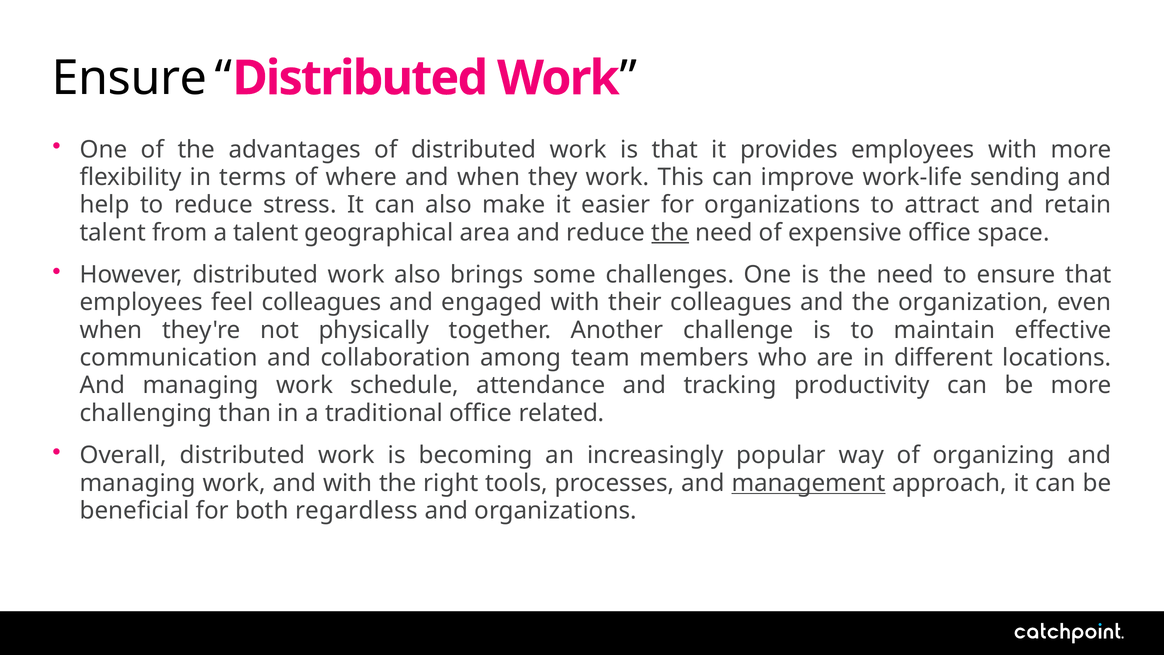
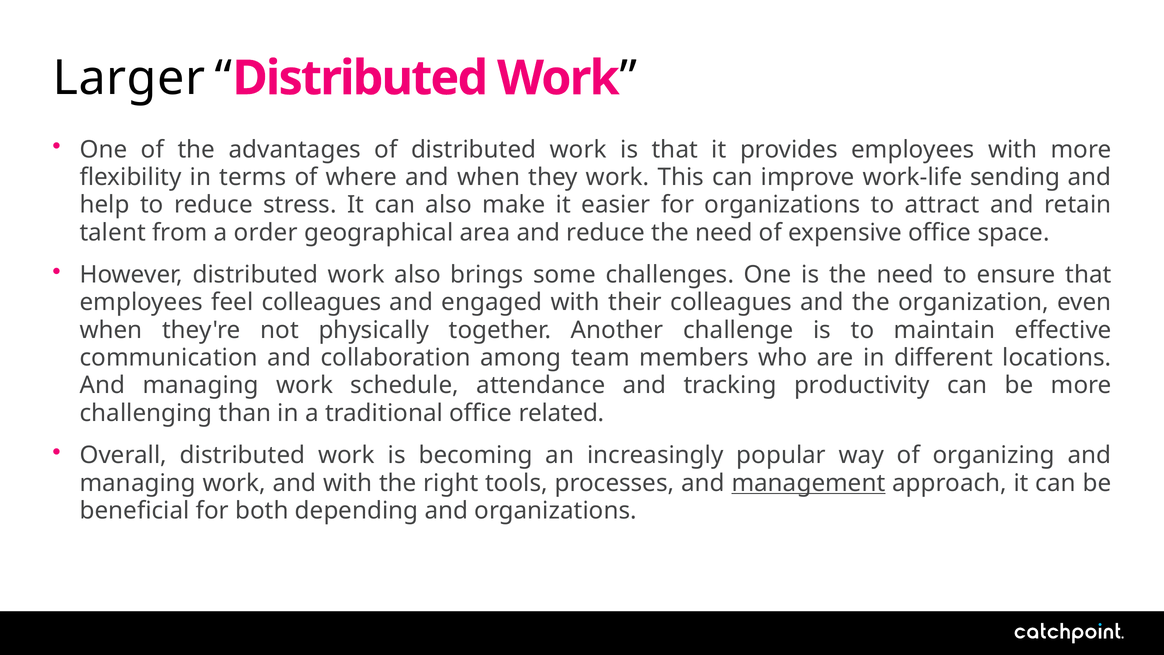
Ensure at (129, 78): Ensure -> Larger
a talent: talent -> order
the at (670, 233) underline: present -> none
regardless: regardless -> depending
